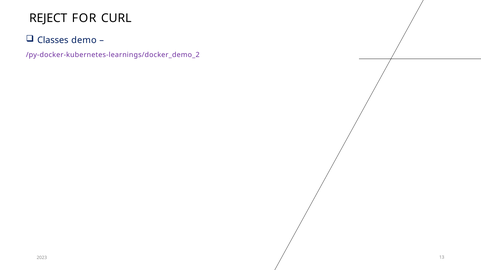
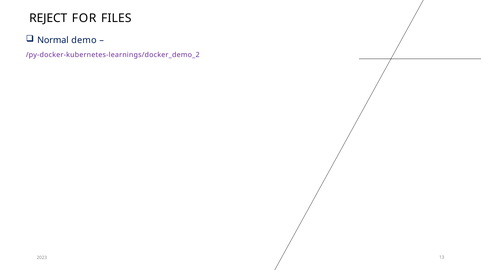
CURL: CURL -> FILES
Classes: Classes -> Normal
